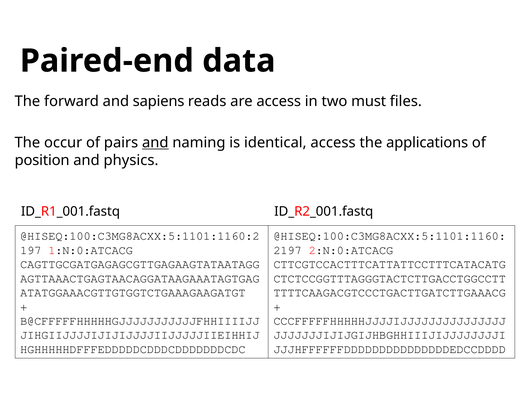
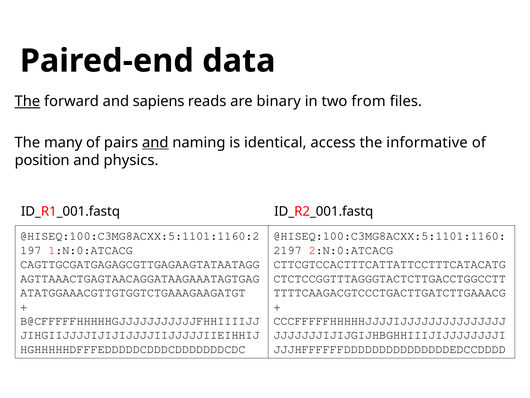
The at (27, 101) underline: none -> present
are access: access -> binary
must: must -> from
occur: occur -> many
applications: applications -> informative
